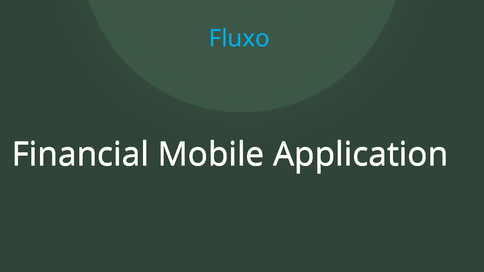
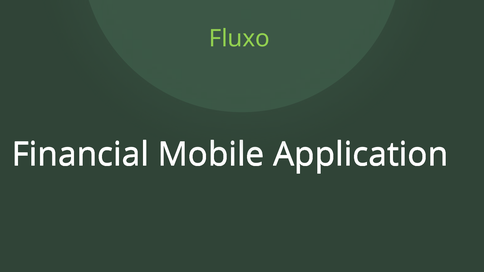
Fluxo colour: light blue -> light green
